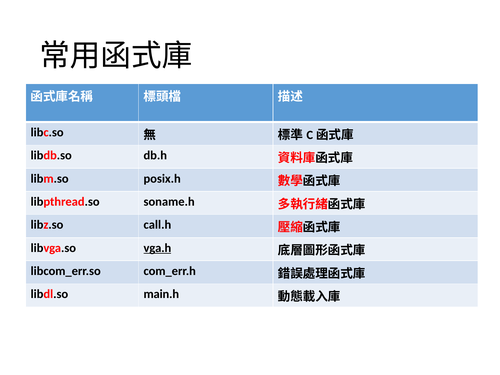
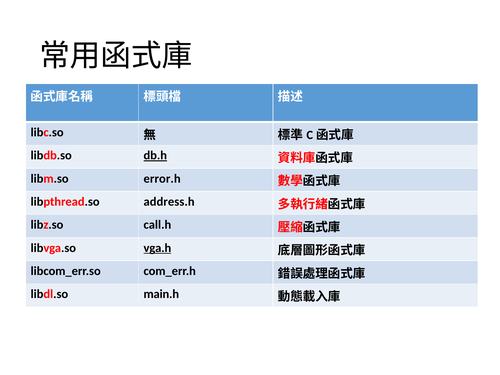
db.h underline: none -> present
posix.h: posix.h -> error.h
soname.h: soname.h -> address.h
